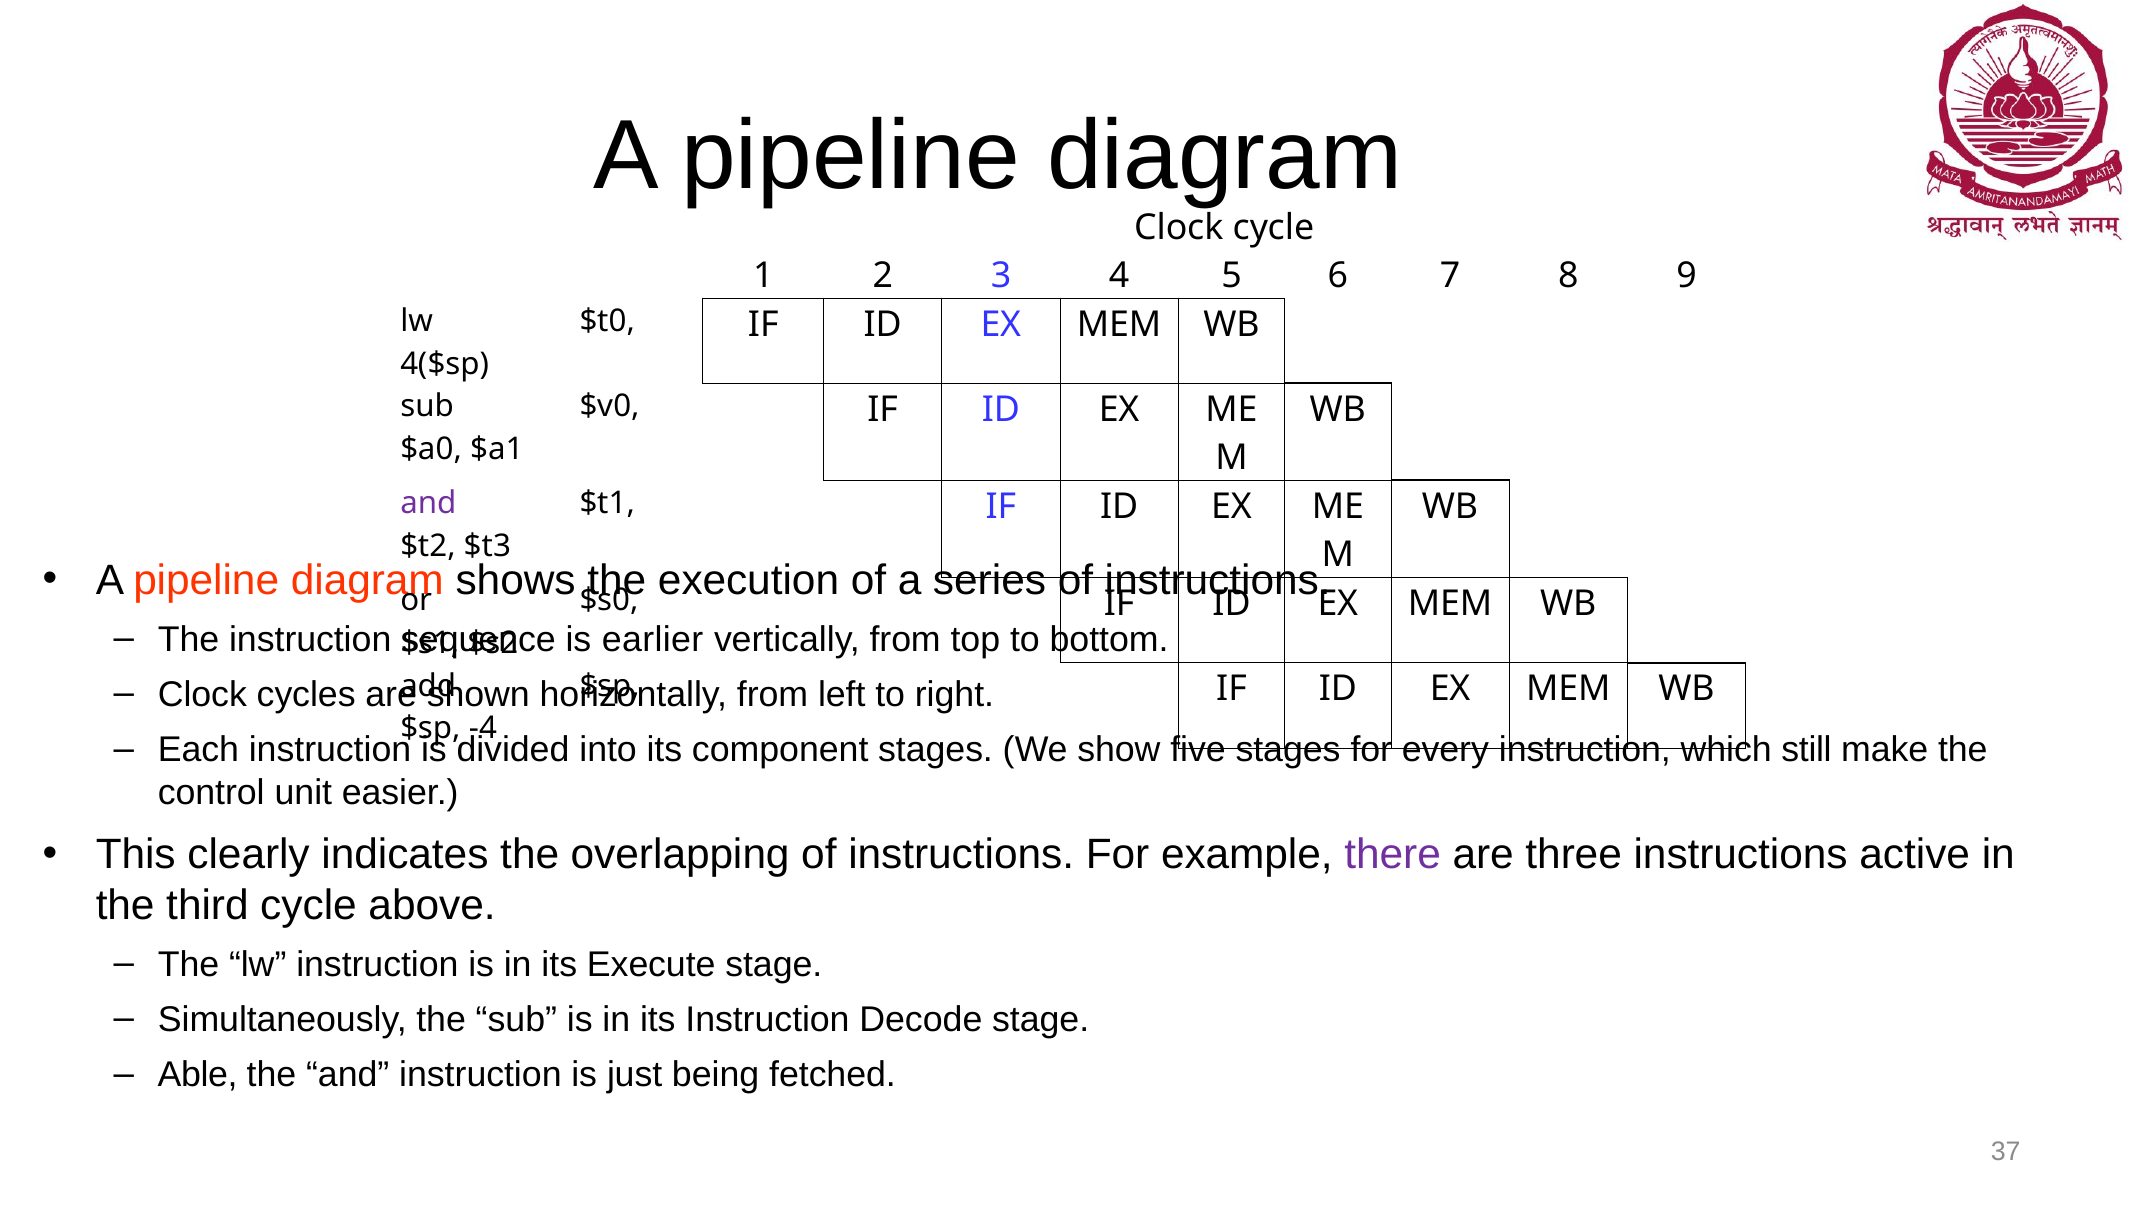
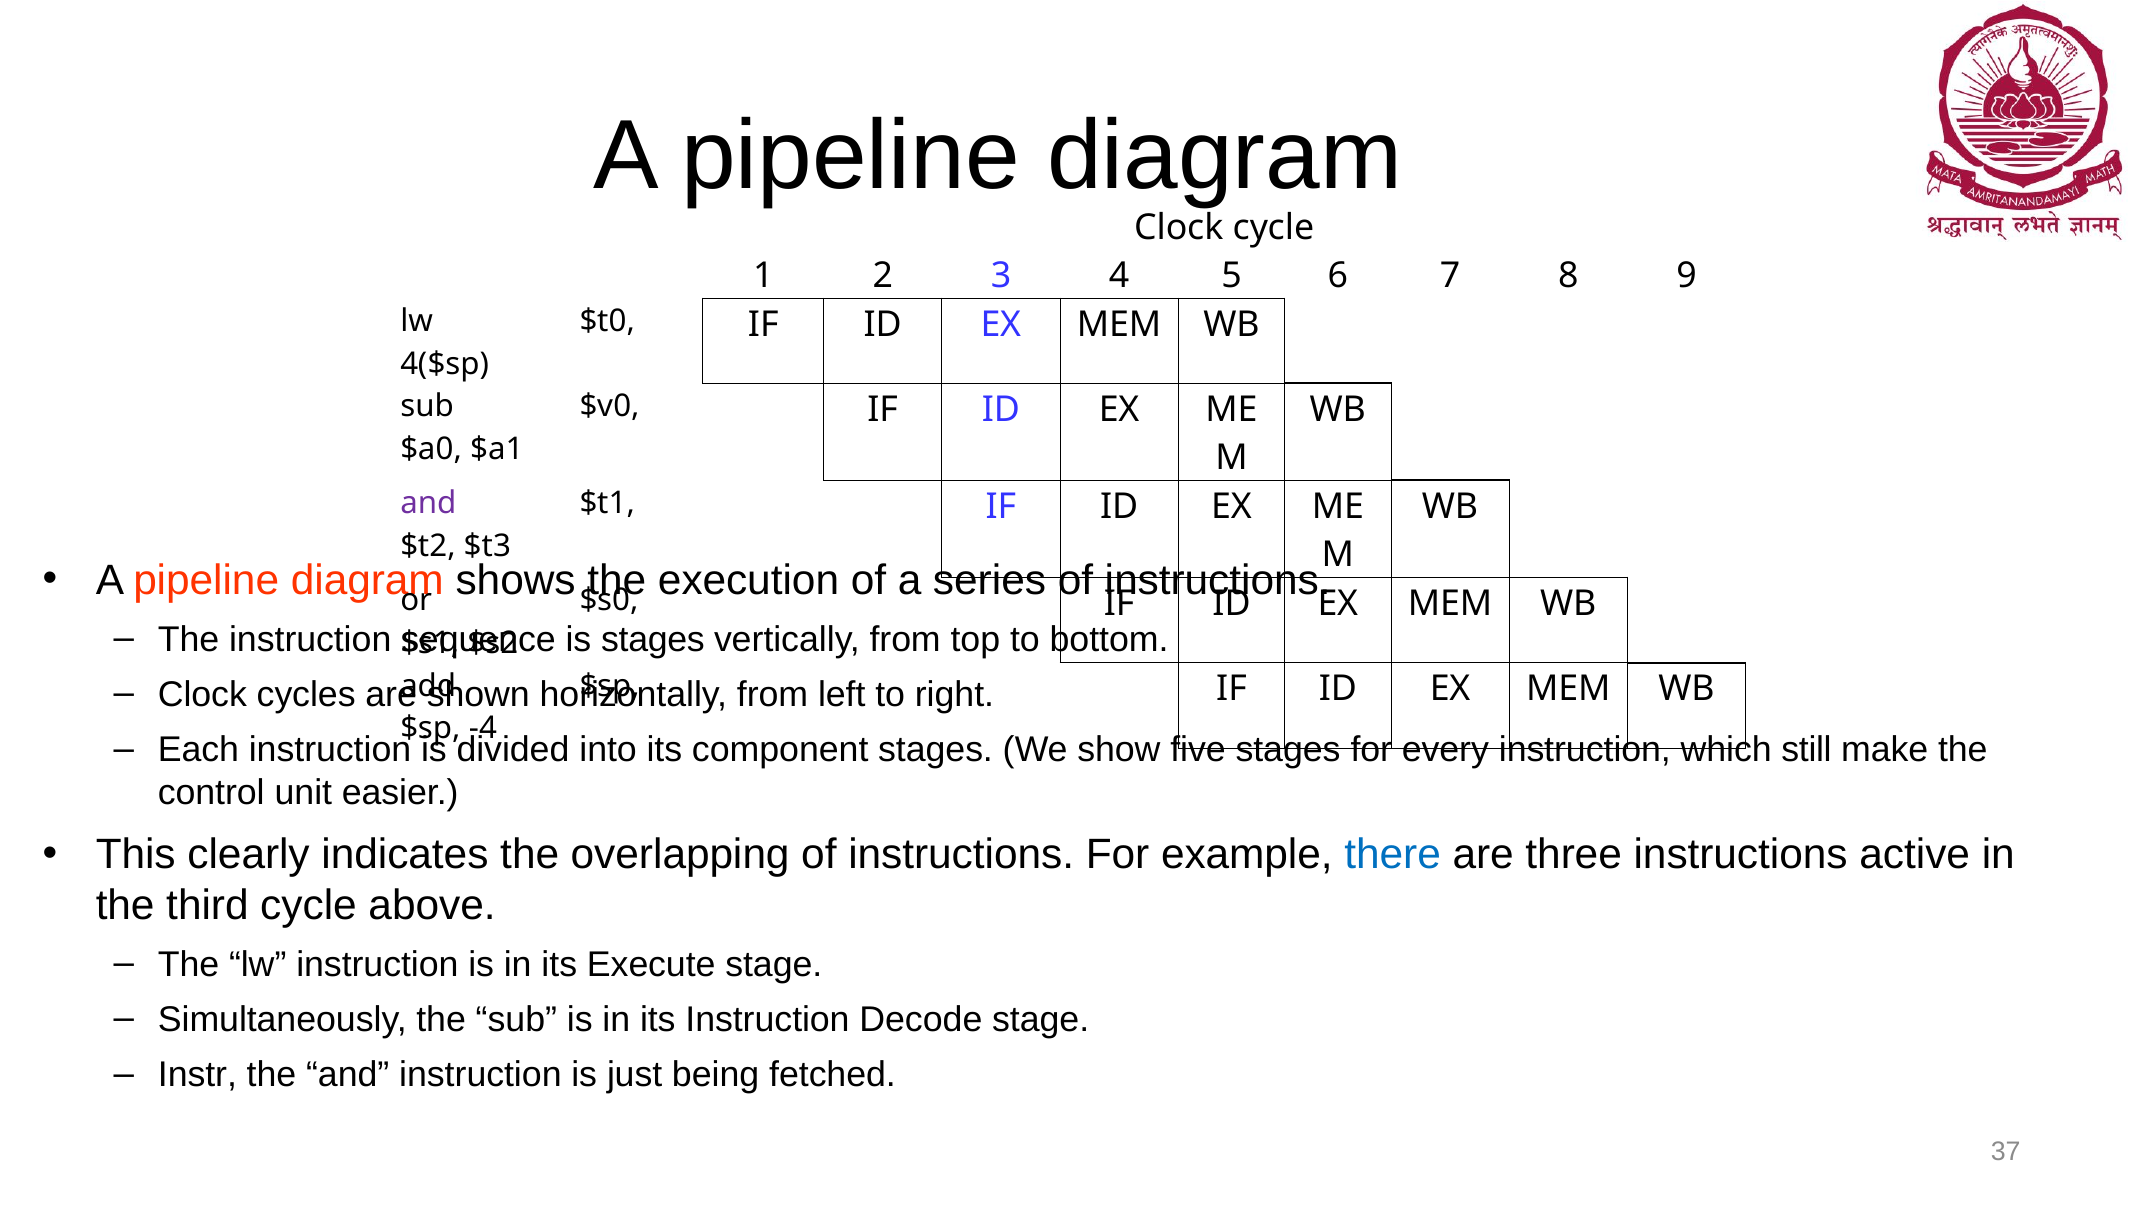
is earlier: earlier -> stages
there colour: purple -> blue
Able: Able -> Instr
